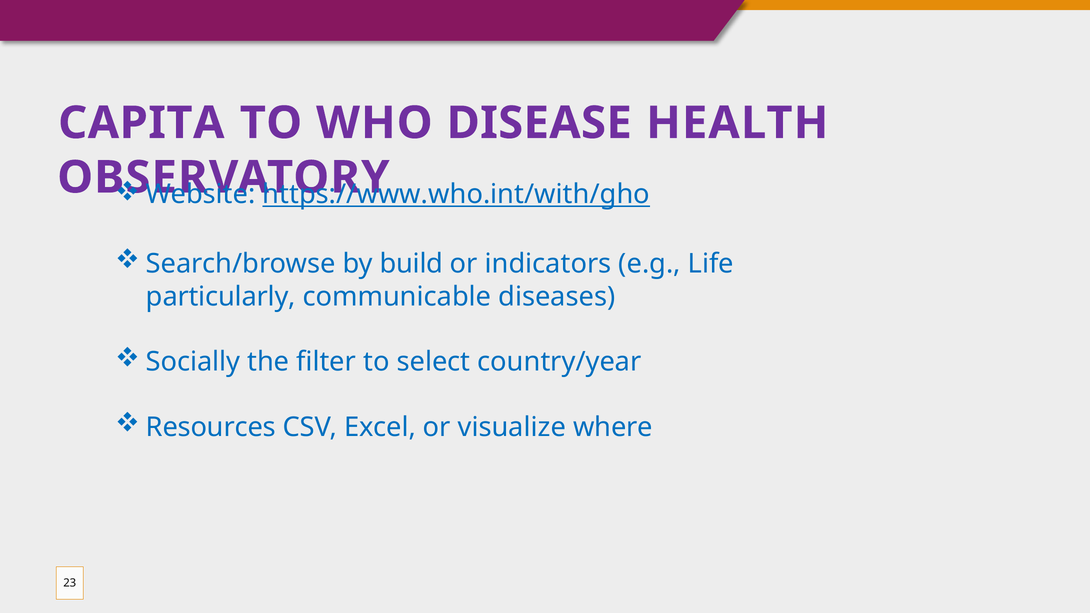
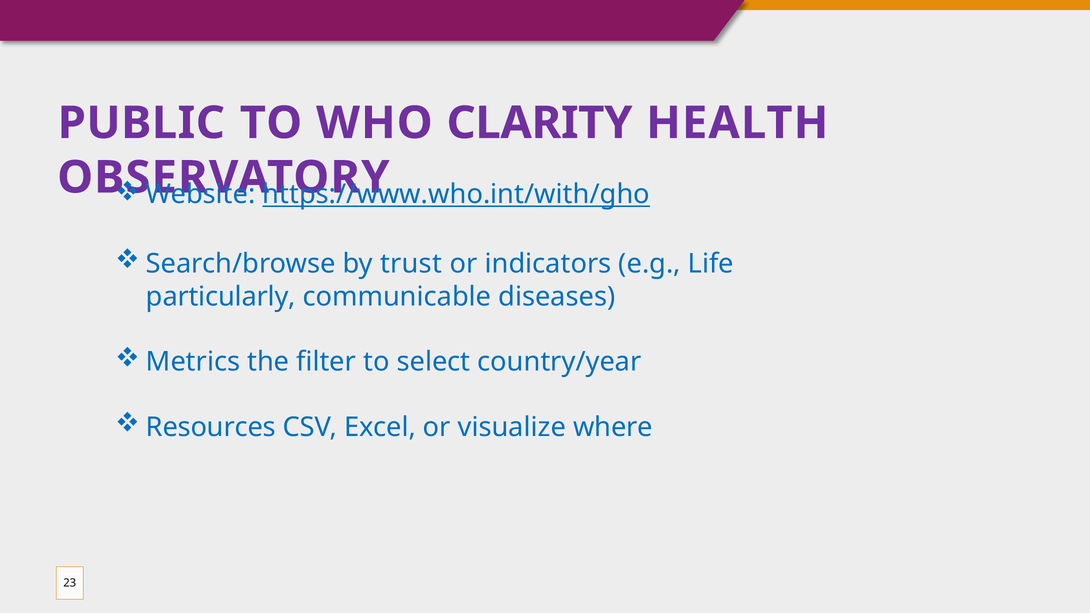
CAPITA: CAPITA -> PUBLIC
DISEASE: DISEASE -> CLARITY
build: build -> trust
Socially: Socially -> Metrics
